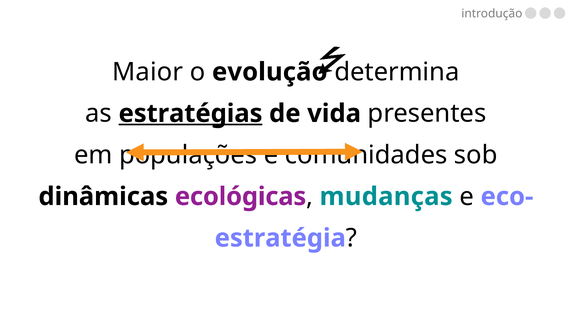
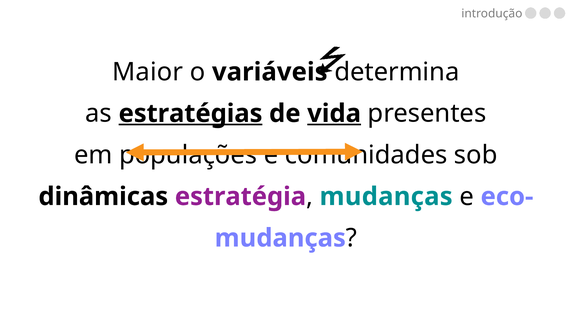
evolução: evolução -> variáveis
vida underline: none -> present
ecológicas: ecológicas -> estratégia
estratégia at (280, 238): estratégia -> mudanças
